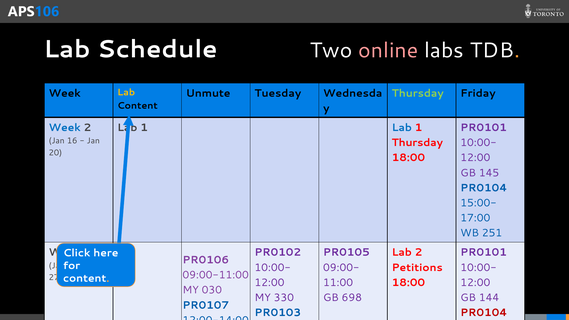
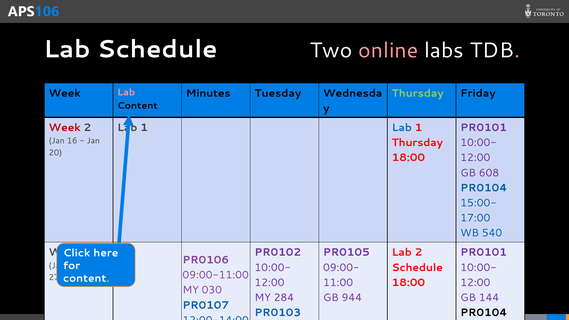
Lab at (126, 92) colour: yellow -> pink
Unmute: Unmute -> Minutes
Week at (65, 128) colour: blue -> red
145: 145 -> 608
251: 251 -> 540
Petitions at (417, 268): Petitions -> Schedule
330: 330 -> 284
698: 698 -> 944
PR0104 at (484, 313) colour: red -> black
